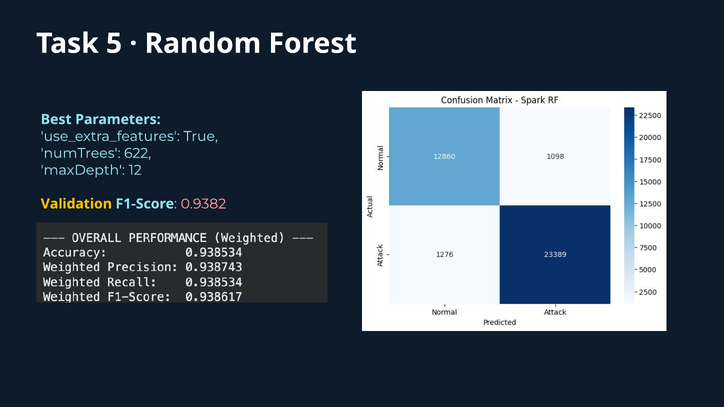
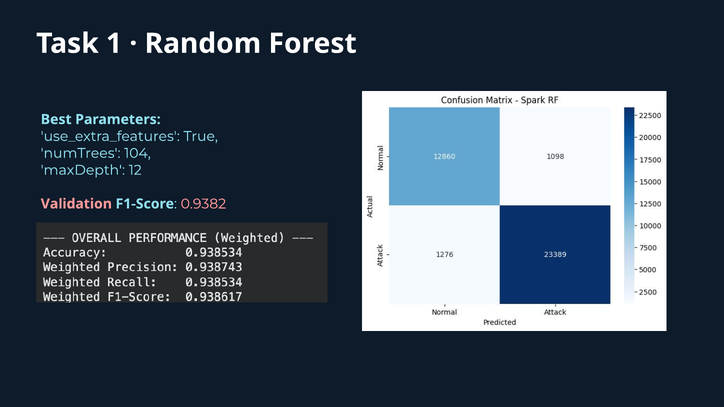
5: 5 -> 1
622: 622 -> 104
Validation colour: yellow -> pink
